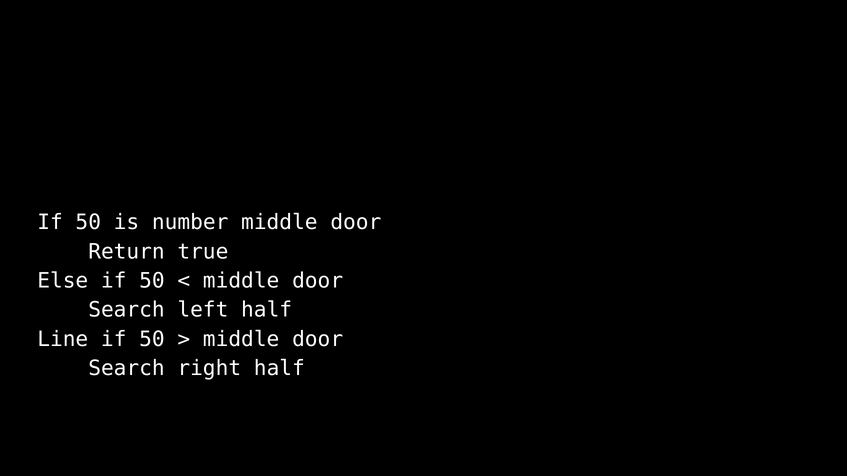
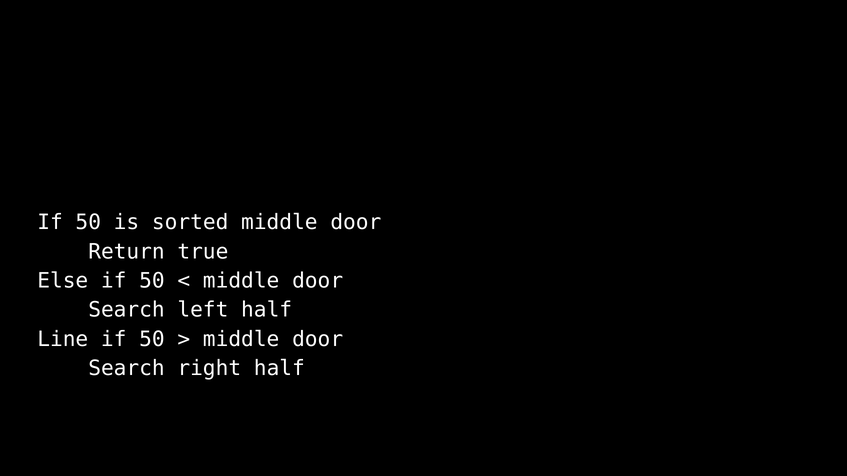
number: number -> sorted
